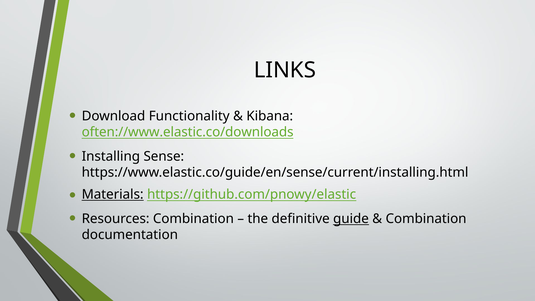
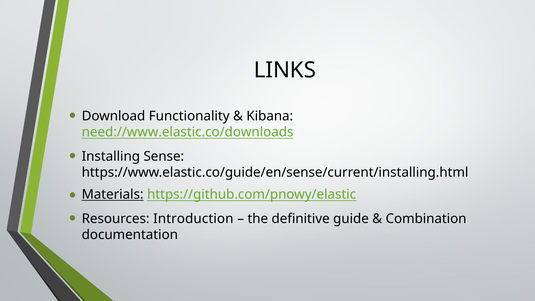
often://www.elastic.co/downloads: often://www.elastic.co/downloads -> need://www.elastic.co/downloads
Resources Combination: Combination -> Introduction
guide underline: present -> none
